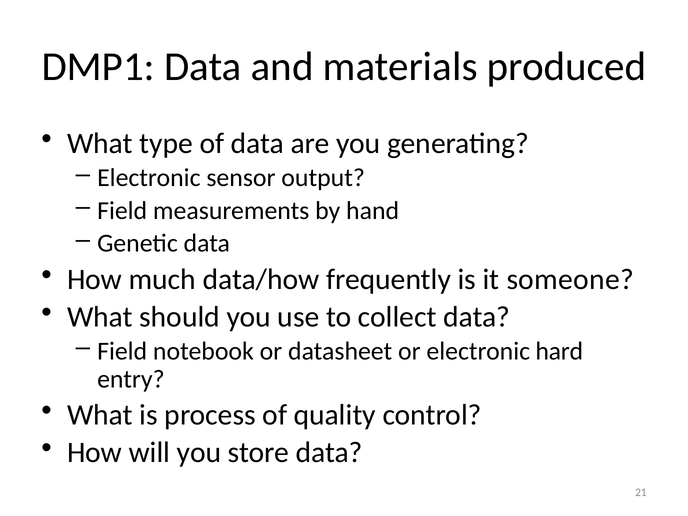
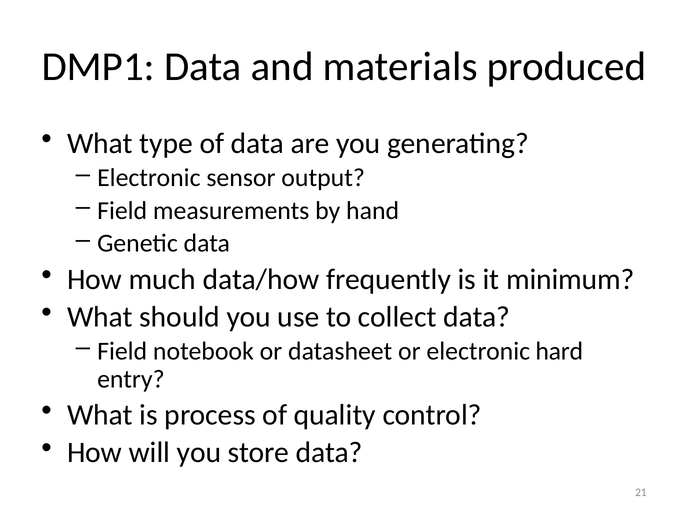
someone: someone -> minimum
